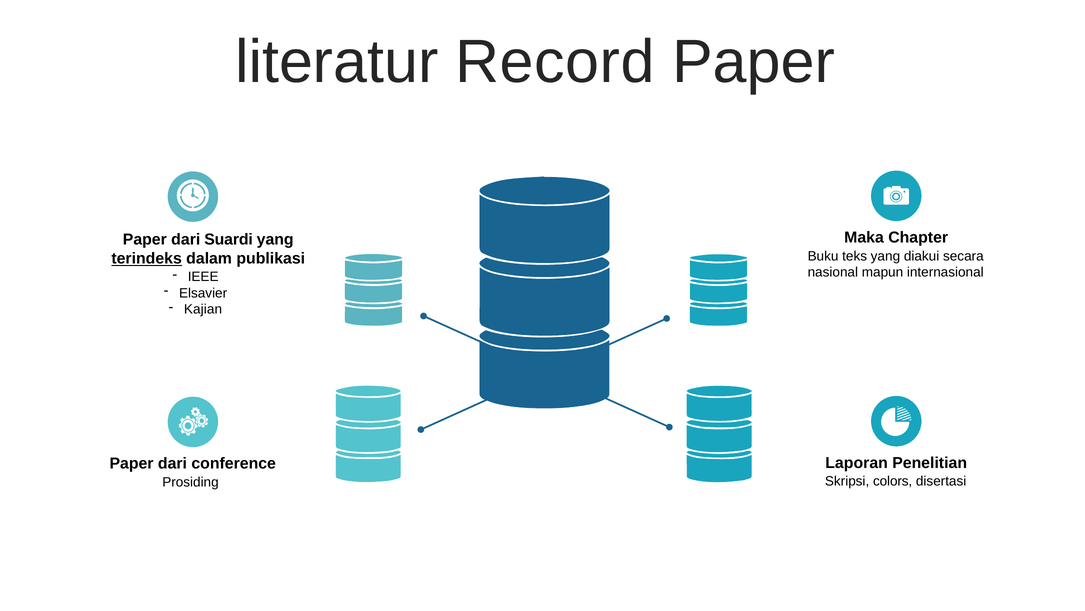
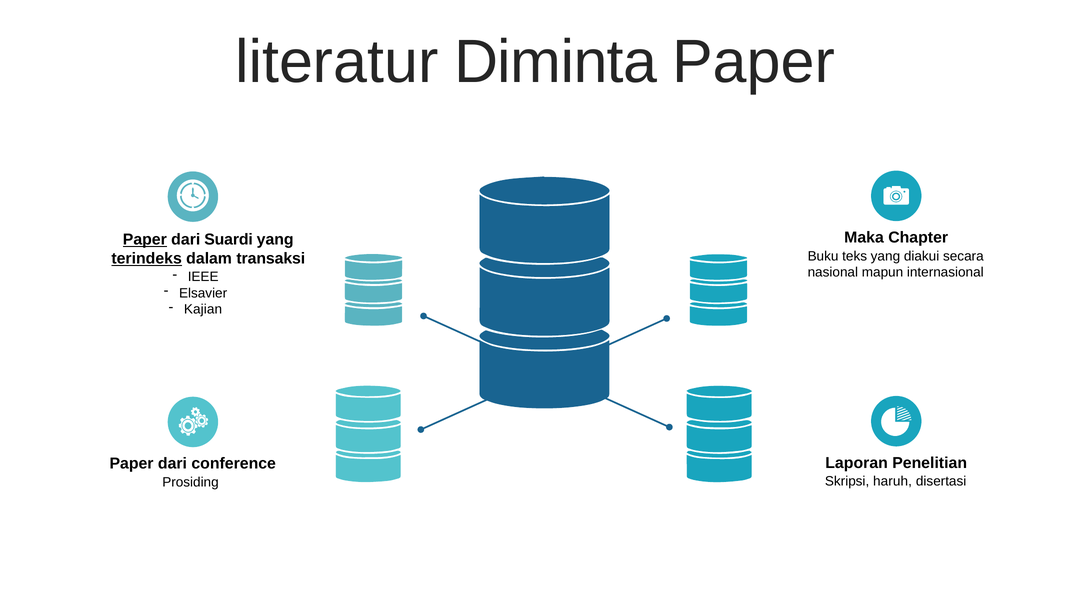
Record: Record -> Diminta
Paper at (145, 239) underline: none -> present
publikasi: publikasi -> transaksi
colors: colors -> haruh
